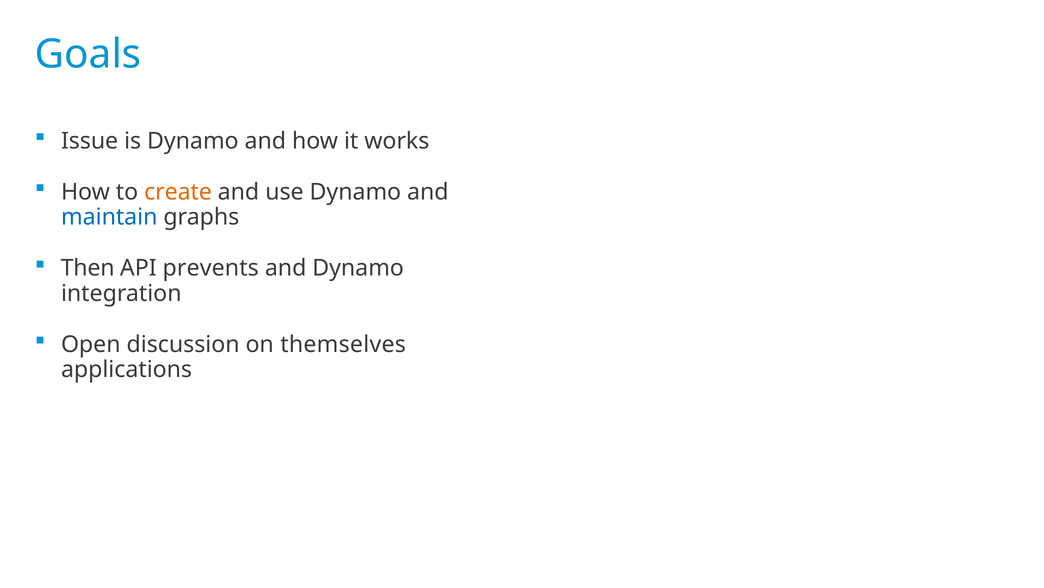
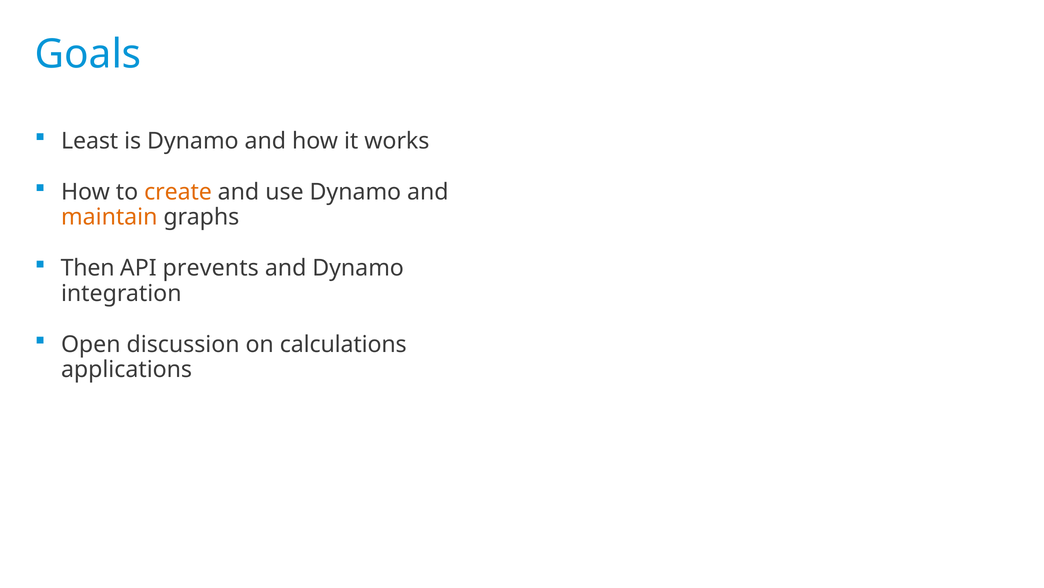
Issue: Issue -> Least
maintain colour: blue -> orange
themselves: themselves -> calculations
